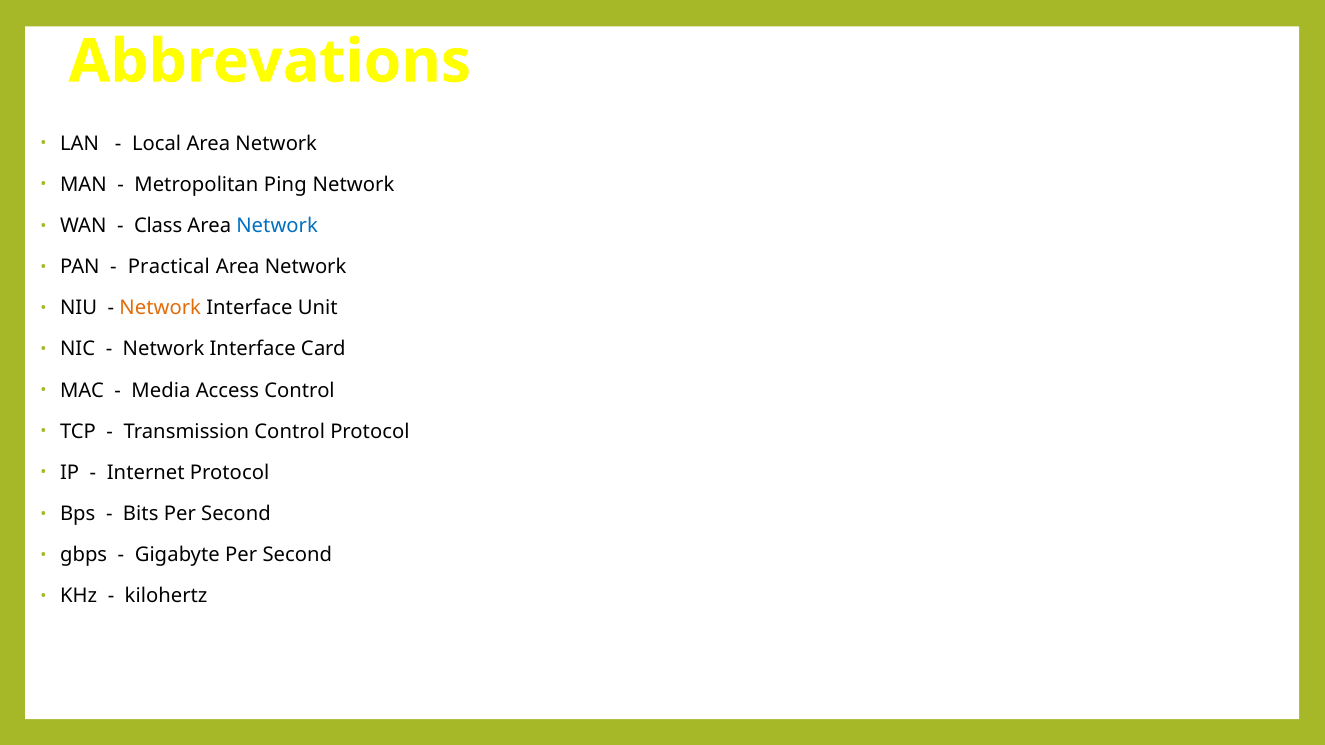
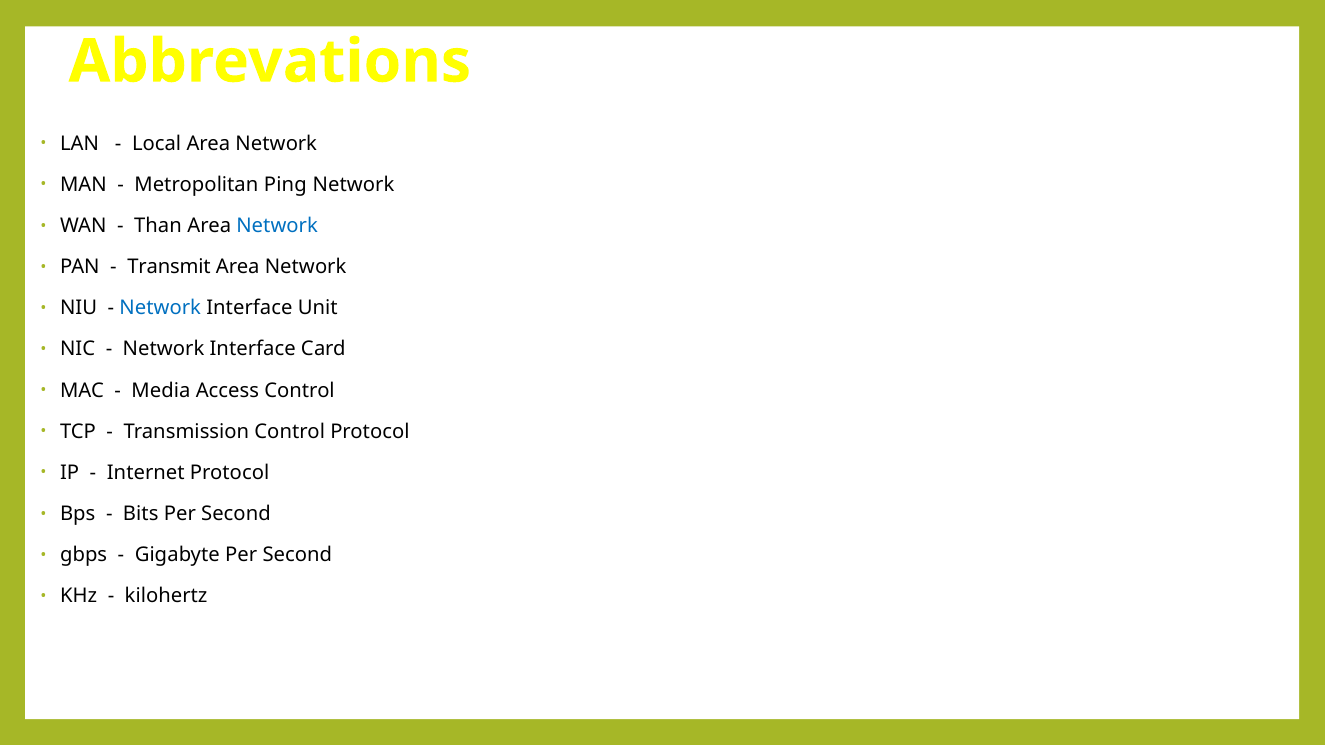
Class: Class -> Than
Practical: Practical -> Transmit
Network at (160, 308) colour: orange -> blue
